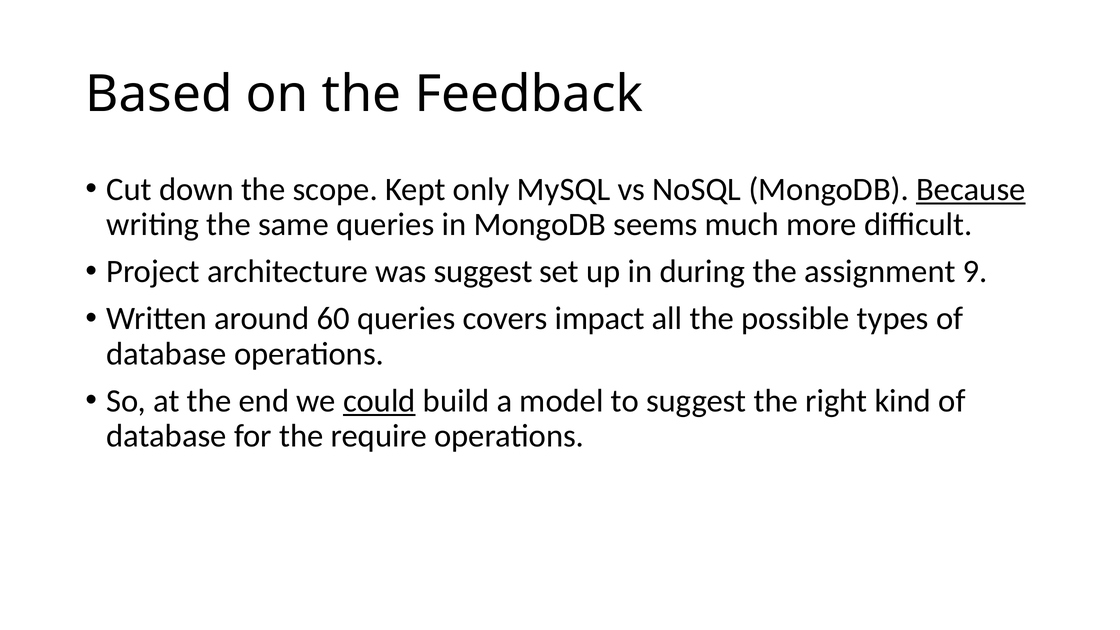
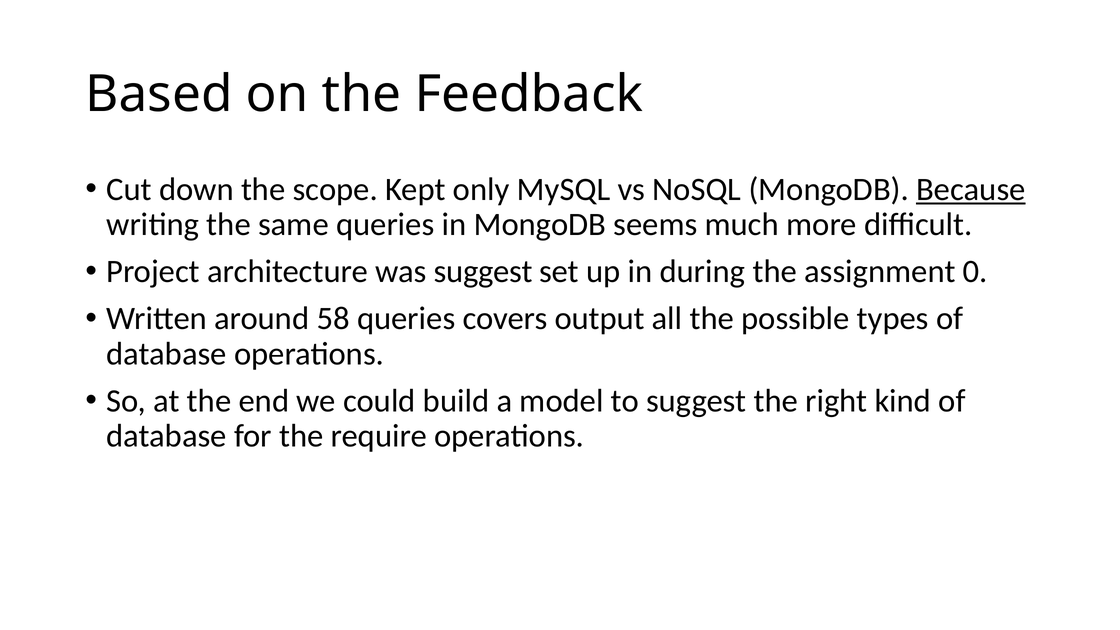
9: 9 -> 0
60: 60 -> 58
impact: impact -> output
could underline: present -> none
